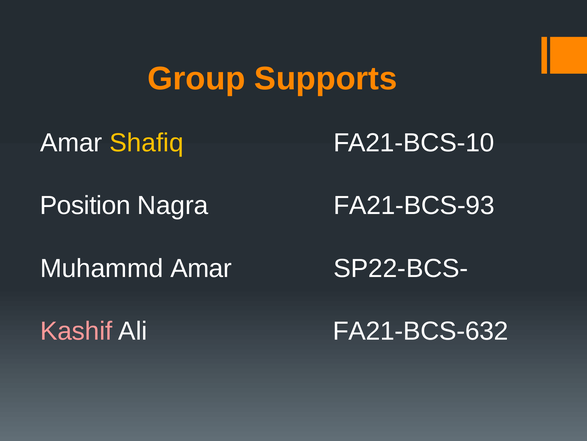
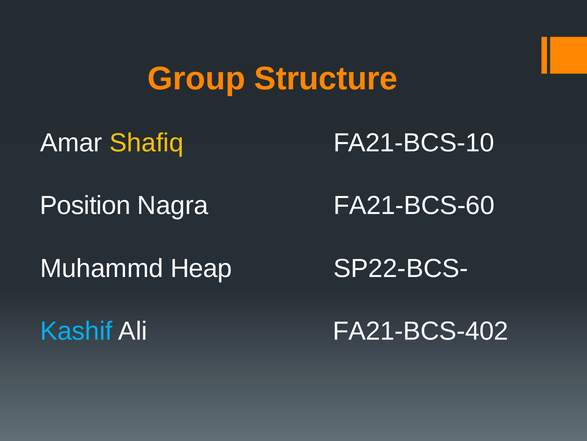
Supports: Supports -> Structure
FA21-BCS-93: FA21-BCS-93 -> FA21-BCS-60
Muhammd Amar: Amar -> Heap
Kashif colour: pink -> light blue
FA21-BCS-632: FA21-BCS-632 -> FA21-BCS-402
